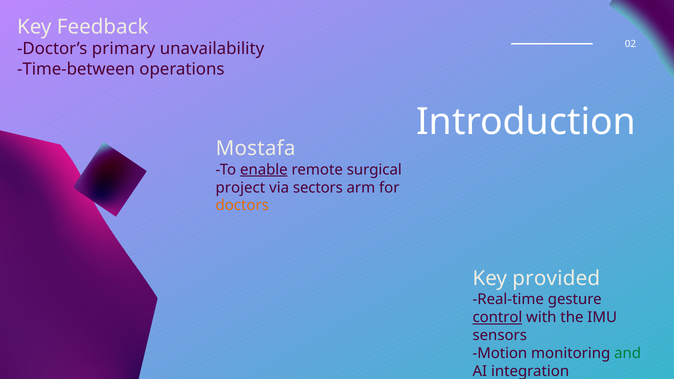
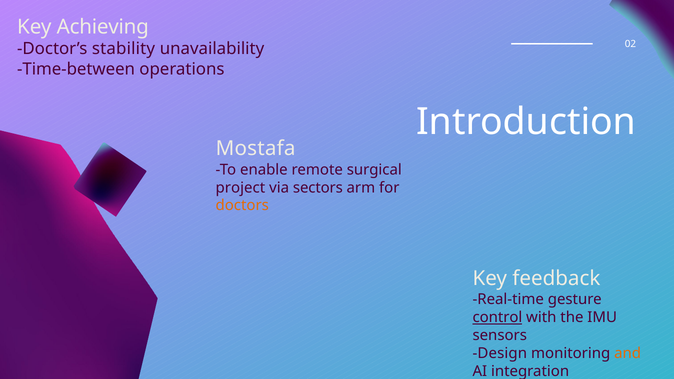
Feedback: Feedback -> Achieving
primary: primary -> stability
enable underline: present -> none
provided: provided -> feedback
Motion: Motion -> Design
and colour: green -> orange
